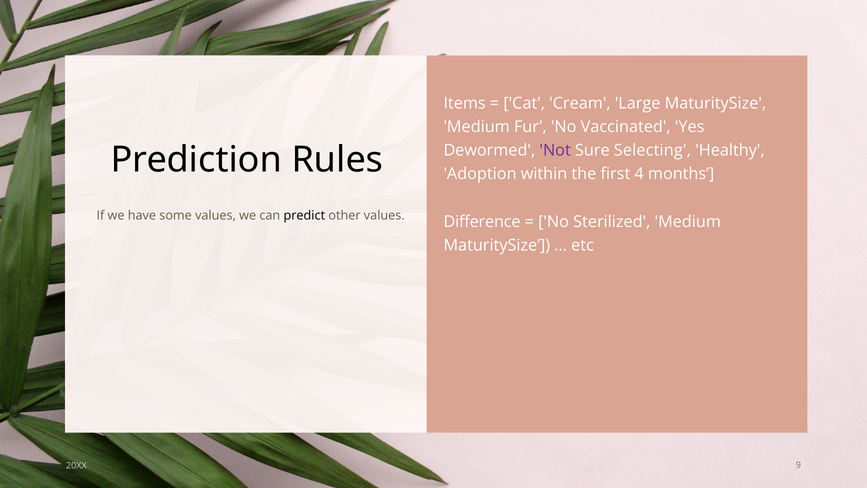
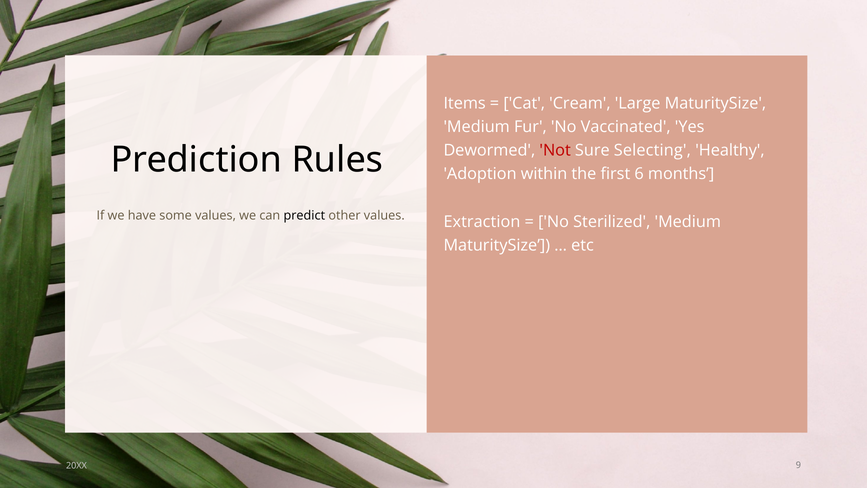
Not colour: purple -> red
4: 4 -> 6
Difference: Difference -> Extraction
